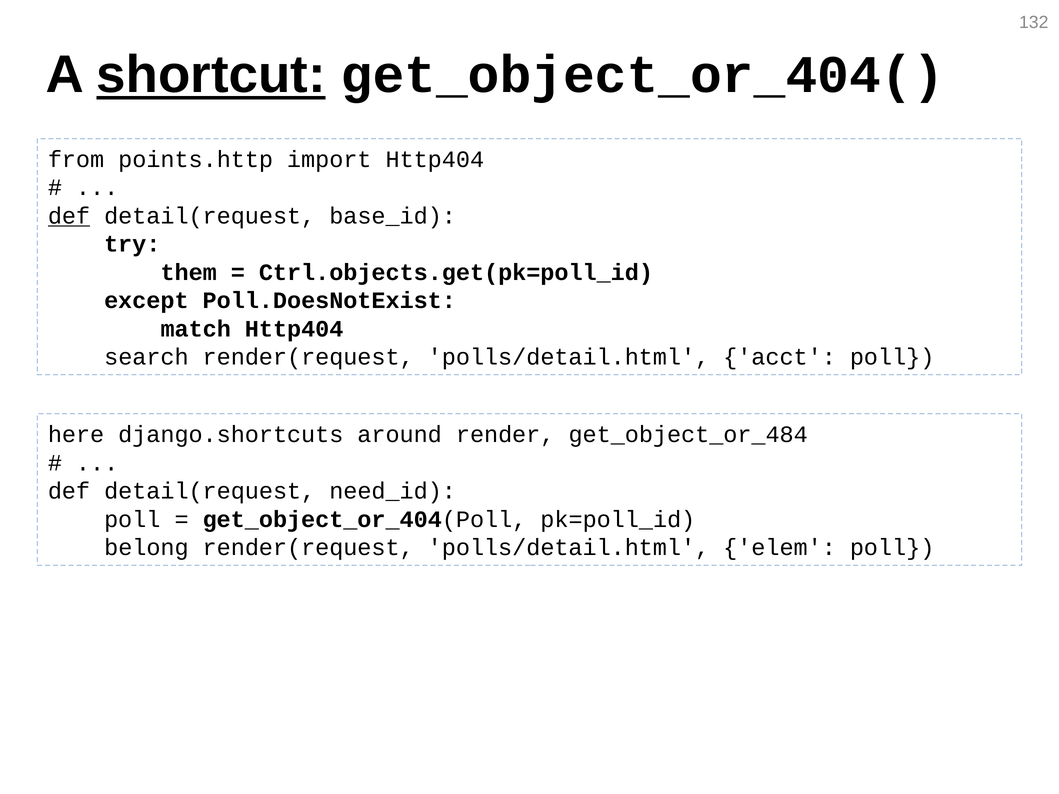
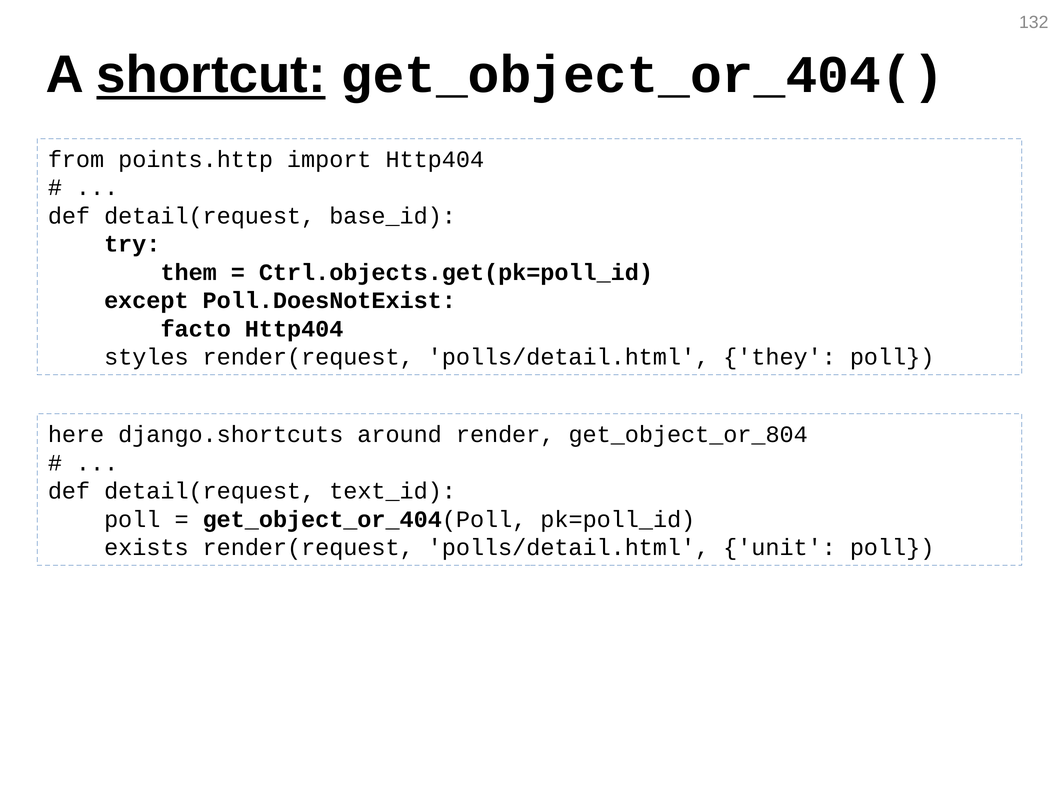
def at (69, 216) underline: present -> none
match: match -> facto
search: search -> styles
acct: acct -> they
get_object_or_484: get_object_or_484 -> get_object_or_804
need_id: need_id -> text_id
belong: belong -> exists
elem: elem -> unit
